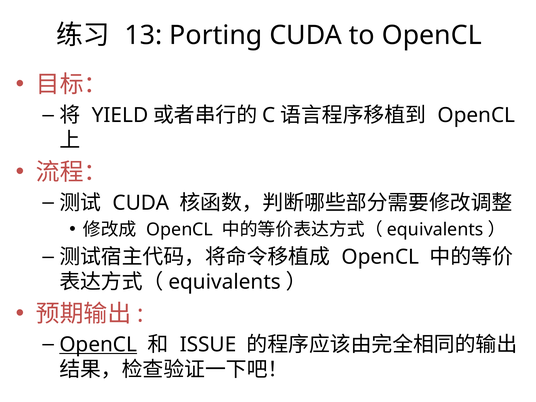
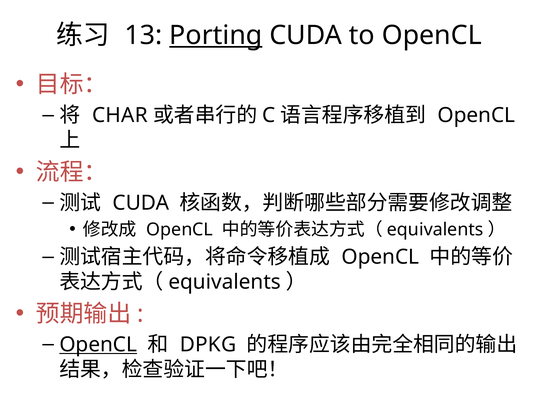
Porting underline: none -> present
YIELD: YIELD -> CHAR
ISSUE: ISSUE -> DPKG
